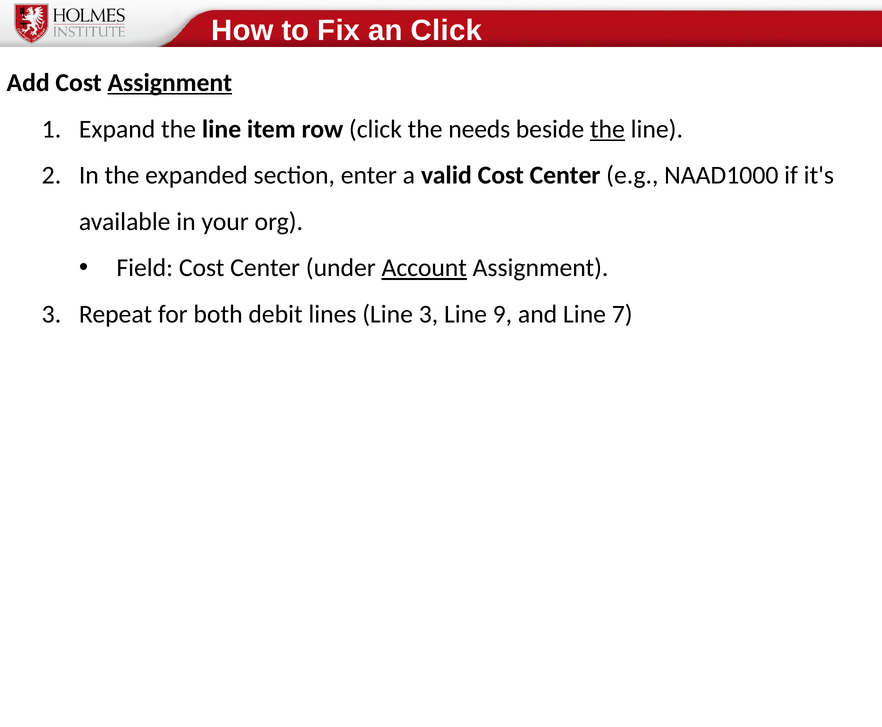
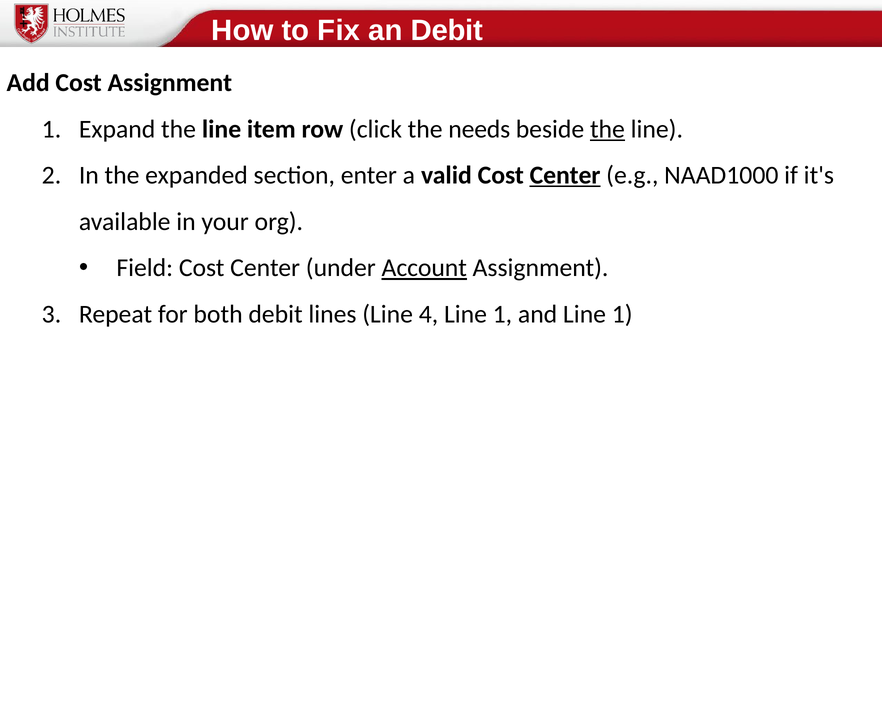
an Click: Click -> Debit
Assignment at (170, 83) underline: present -> none
Center at (565, 176) underline: none -> present
Line 3: 3 -> 4
9 at (502, 314): 9 -> 1
and Line 7: 7 -> 1
